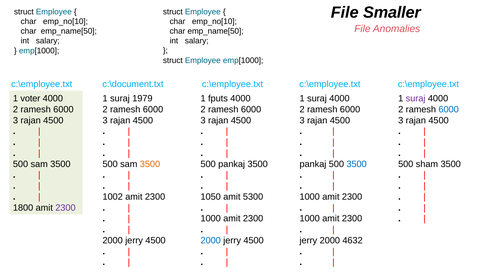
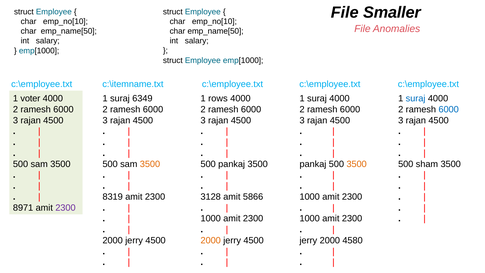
c:\document.txt: c:\document.txt -> c:\itemname.txt
1979: 1979 -> 6349
fputs: fputs -> rows
suraj at (416, 98) colour: purple -> blue
3500 at (357, 164) colour: blue -> orange
1002: 1002 -> 8319
1050: 1050 -> 3128
5300: 5300 -> 5866
1800: 1800 -> 8971
2000 at (211, 240) colour: blue -> orange
4632: 4632 -> 4580
